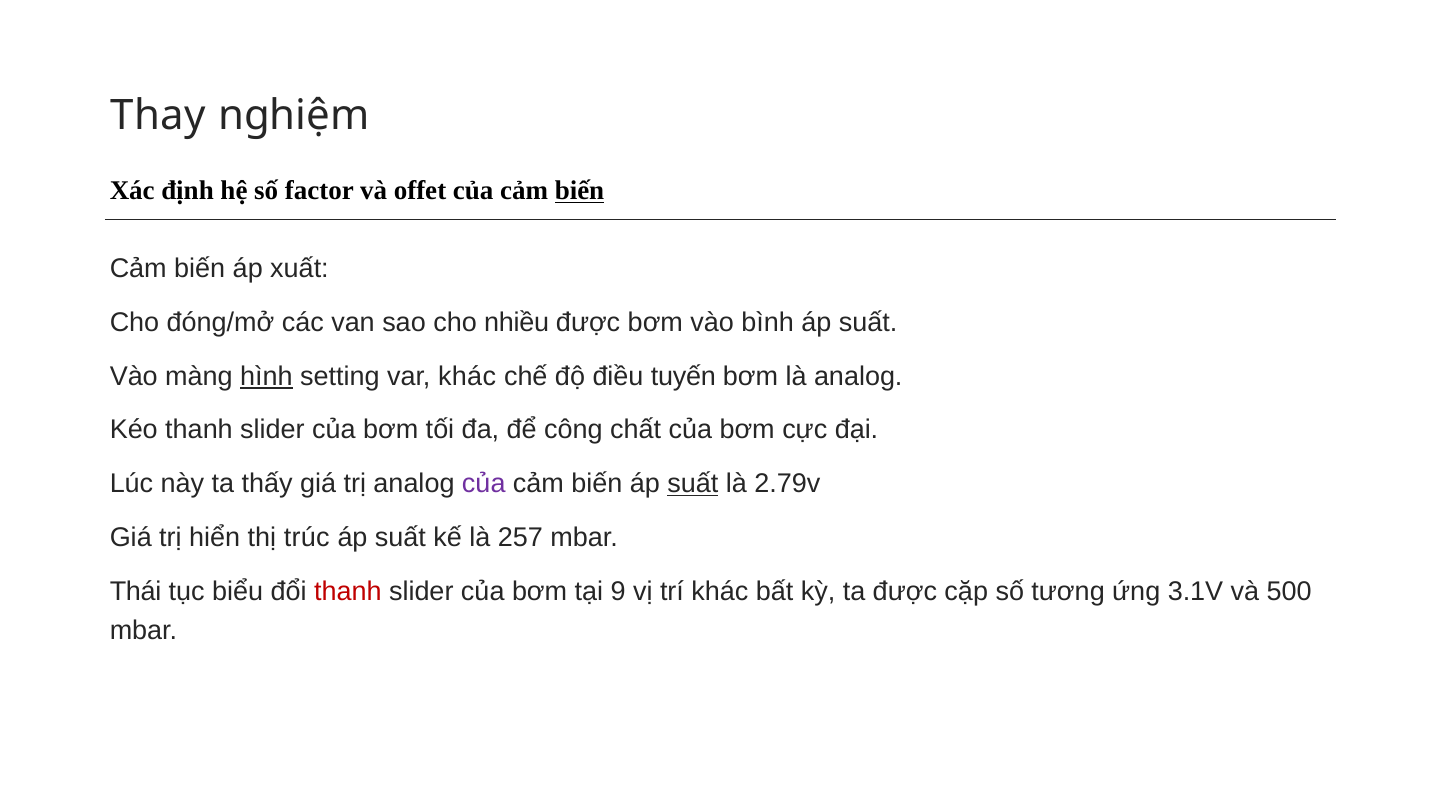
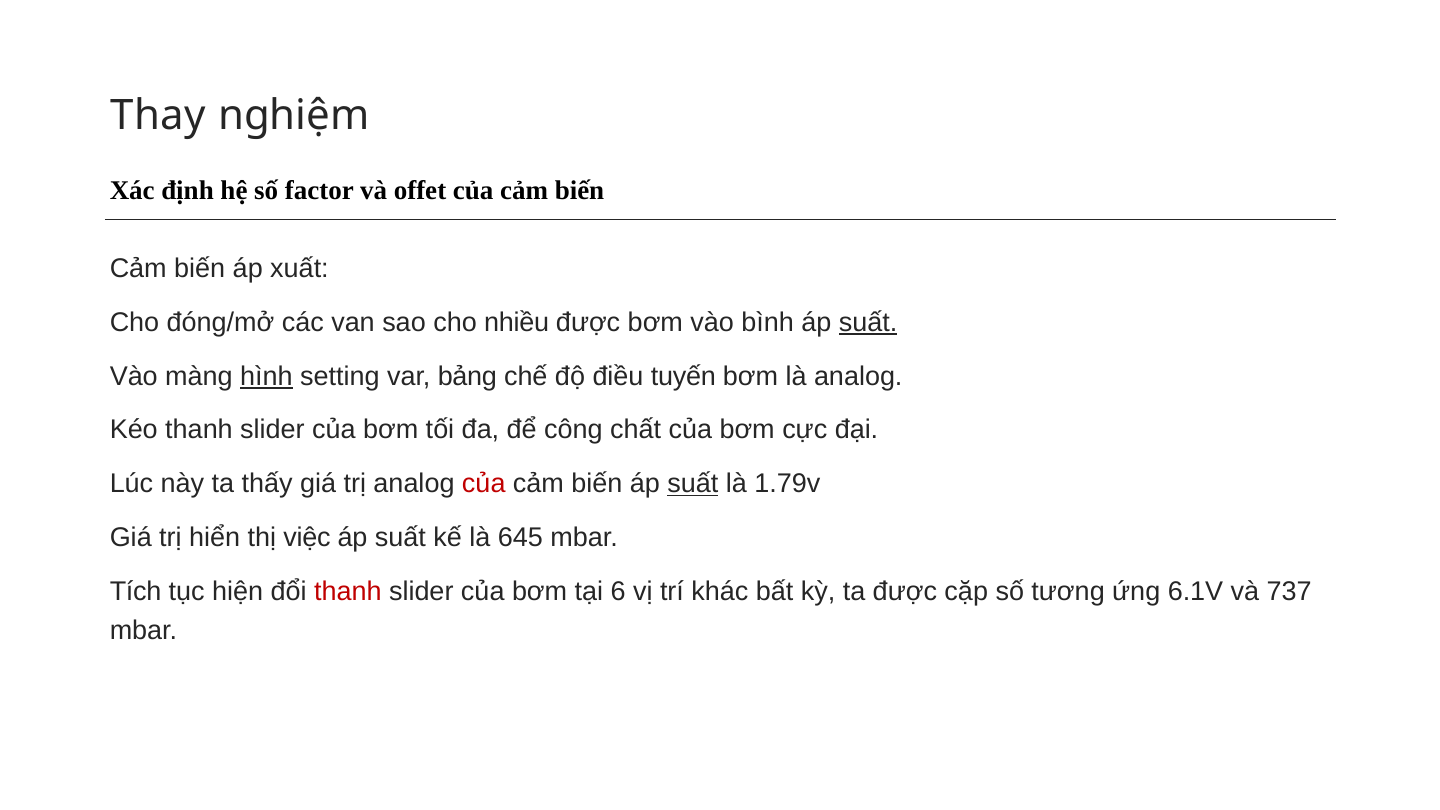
biến at (580, 191) underline: present -> none
suất at (868, 322) underline: none -> present
var khác: khác -> bảng
của at (484, 484) colour: purple -> red
2.79v: 2.79v -> 1.79v
trúc: trúc -> việc
257: 257 -> 645
Thái: Thái -> Tích
biểu: biểu -> hiện
9: 9 -> 6
3.1V: 3.1V -> 6.1V
500: 500 -> 737
